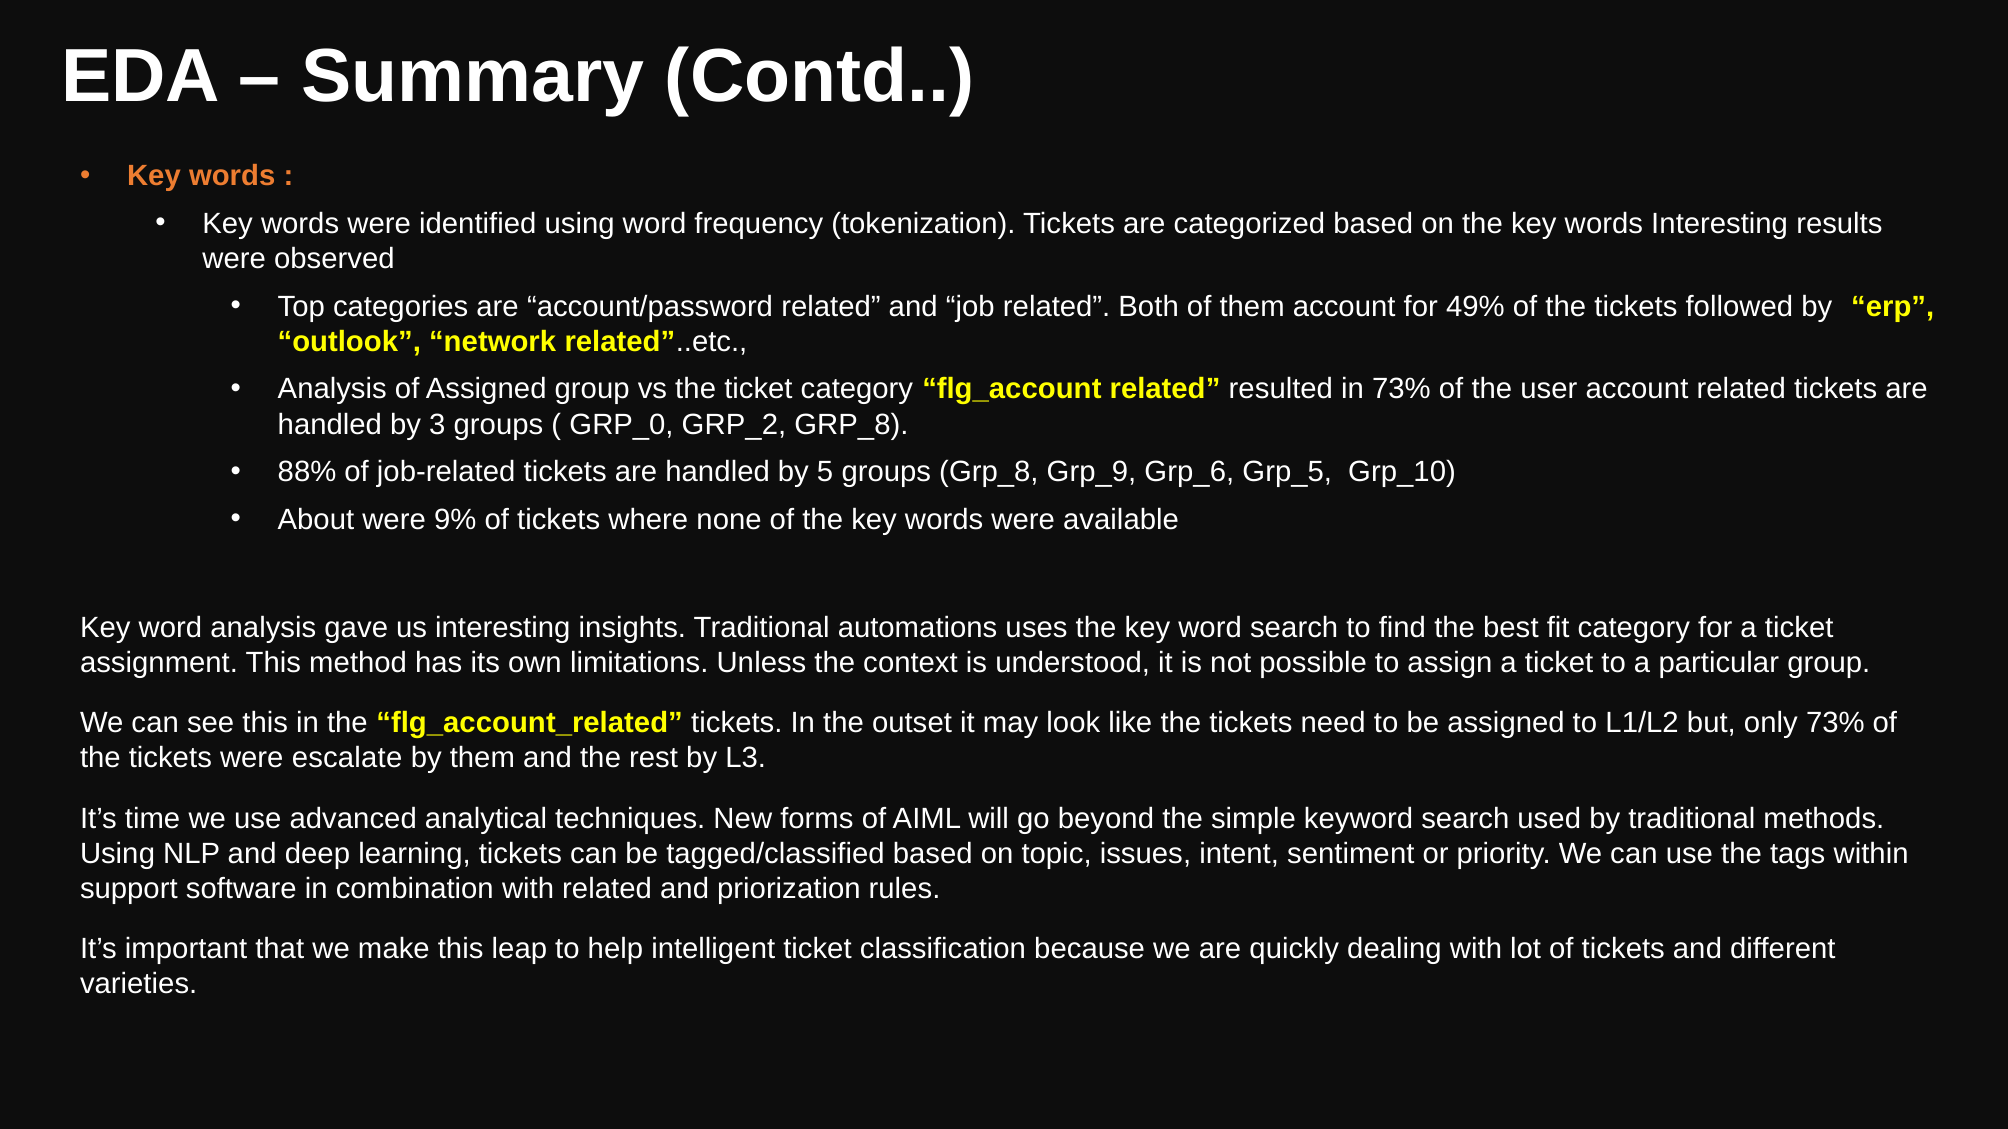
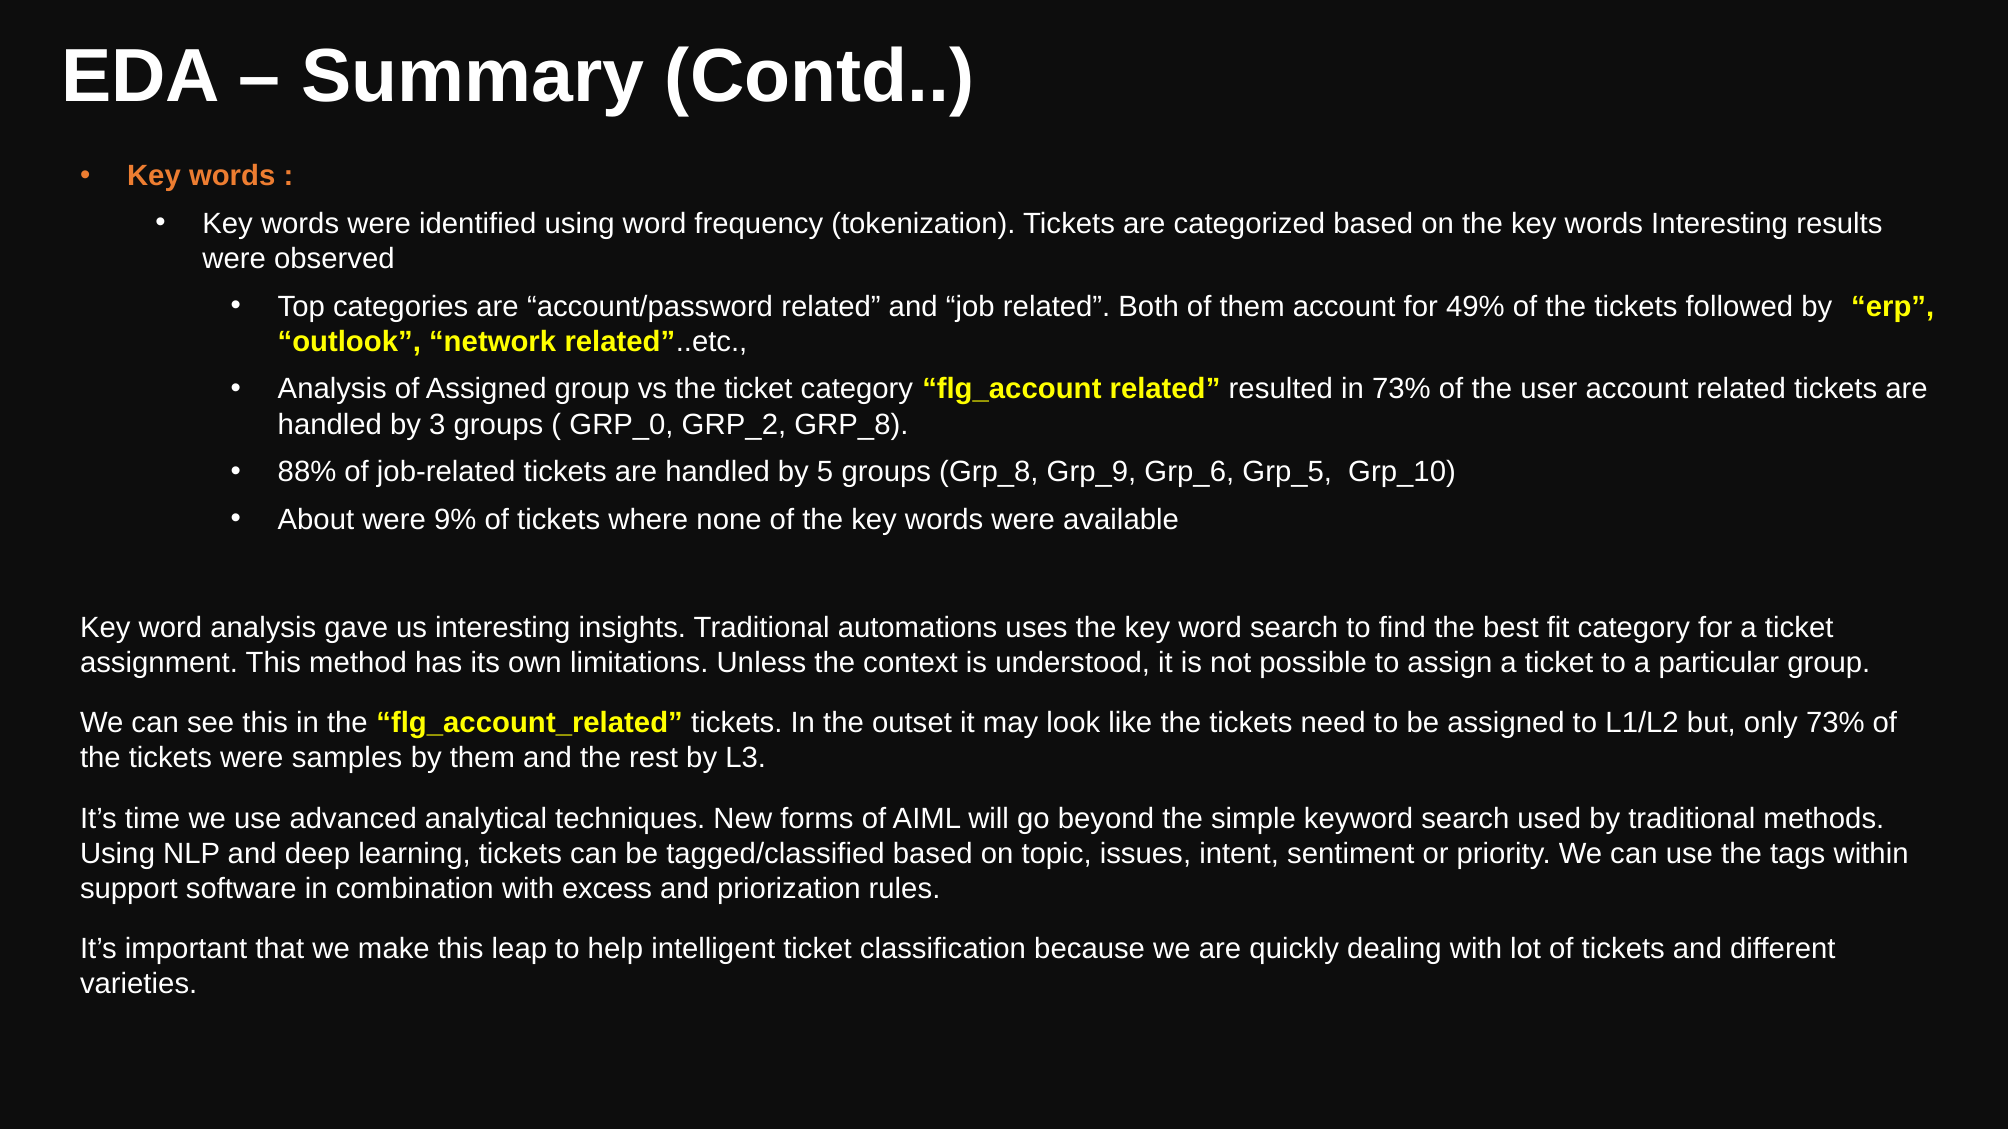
escalate: escalate -> samples
with related: related -> excess
